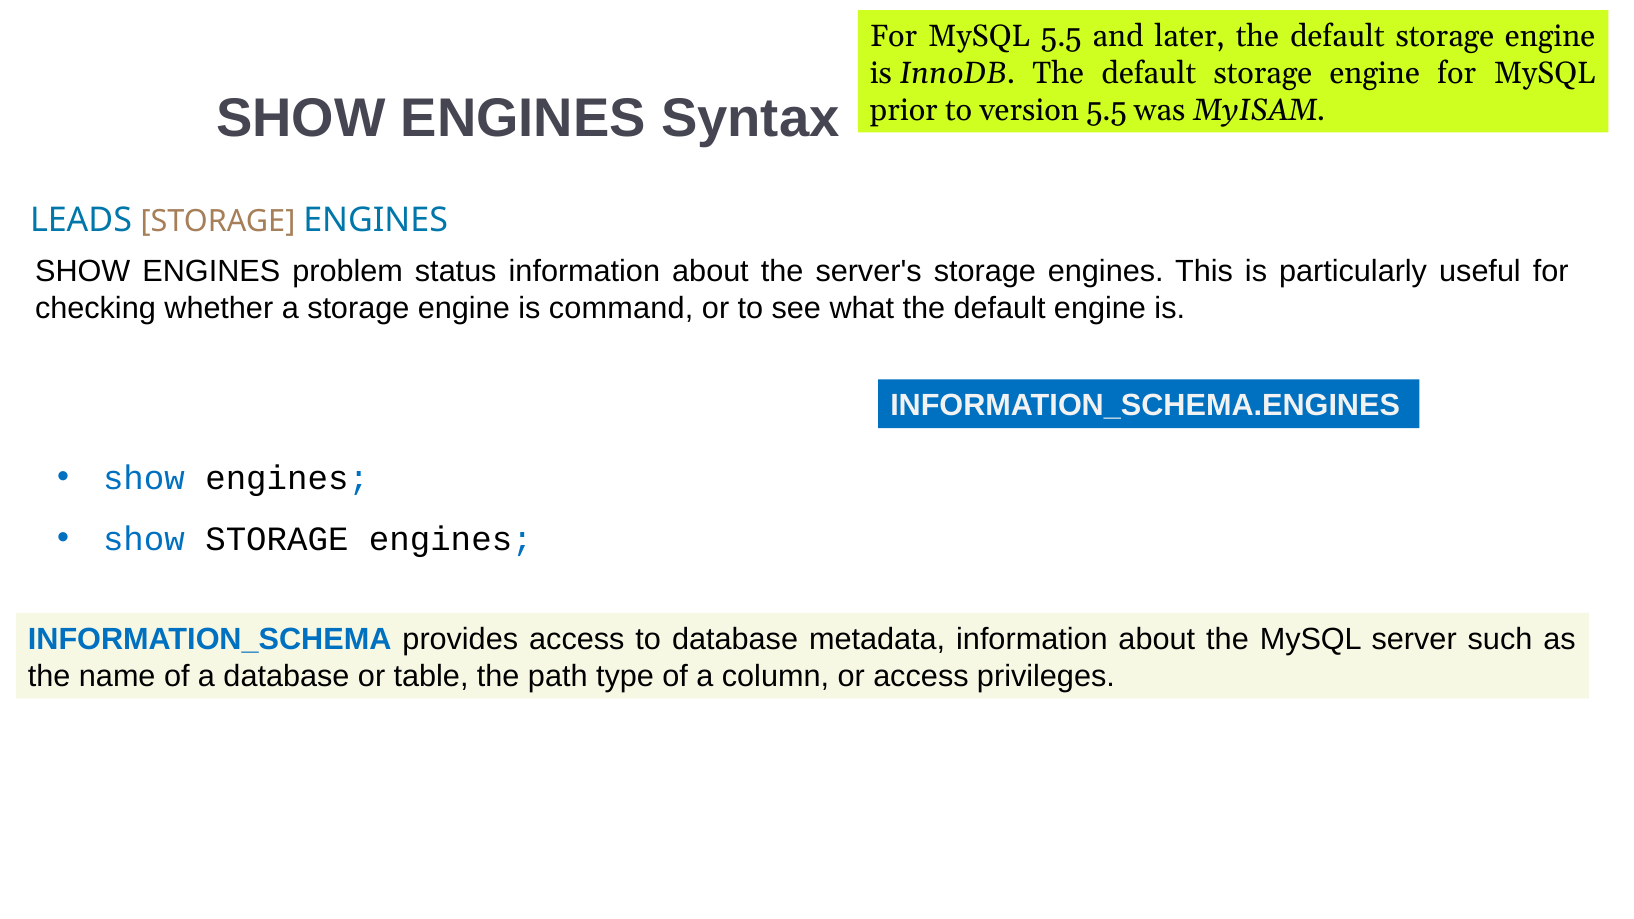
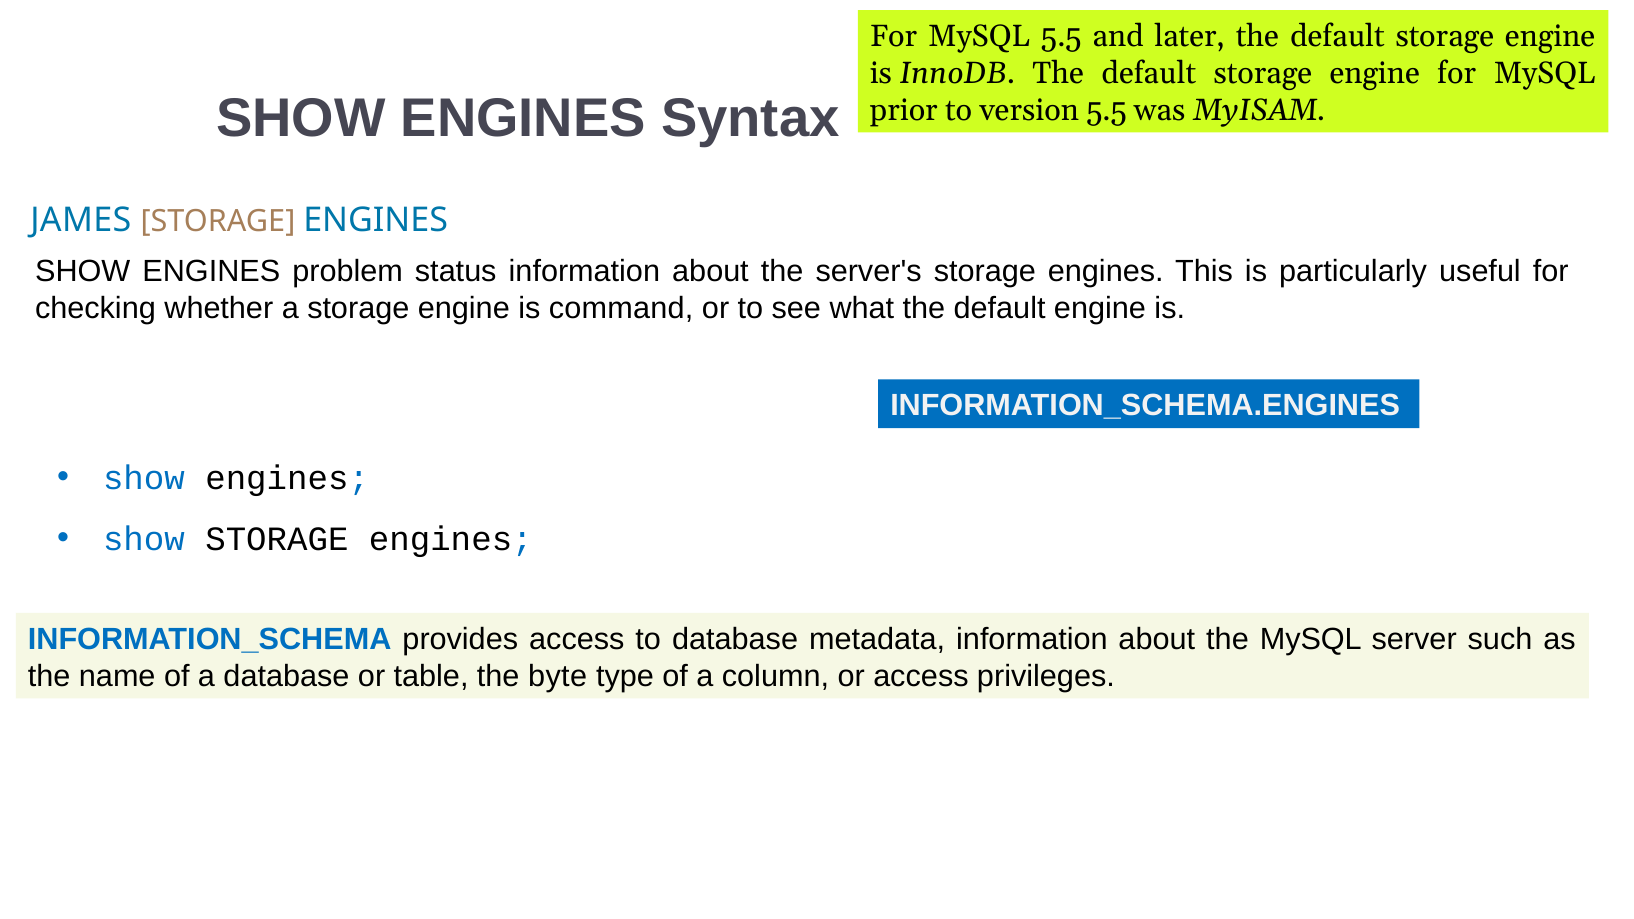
LEADS: LEADS -> JAMES
path: path -> byte
